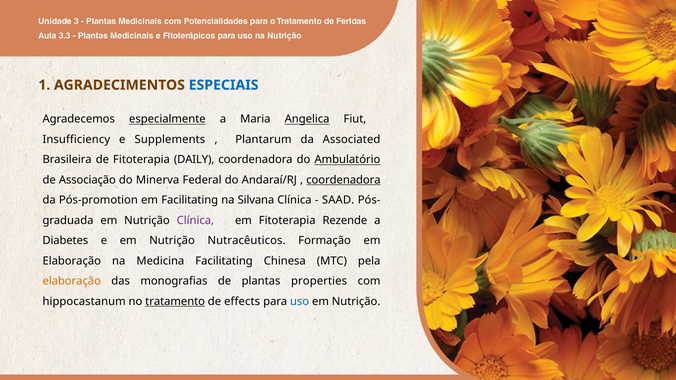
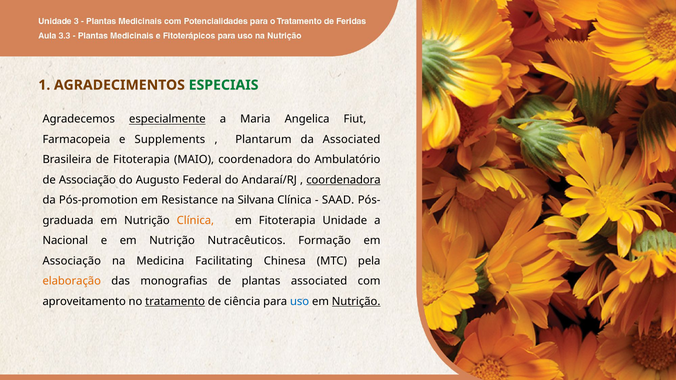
ESPECIAIS colour: blue -> green
Angelica underline: present -> none
Insufficiency: Insufficiency -> Farmacopeia
DAILY: DAILY -> MAIO
Ambulatório underline: present -> none
Minerva: Minerva -> Augusto
em Facilitating: Facilitating -> Resistance
Clínica at (195, 221) colour: purple -> orange
Rezende: Rezende -> Unidade
Diabetes: Diabetes -> Nacional
Elaboração at (72, 261): Elaboração -> Associação
plantas properties: properties -> associated
hippocastanum: hippocastanum -> aproveitamento
effects: effects -> ciência
Nutrição at (356, 302) underline: none -> present
